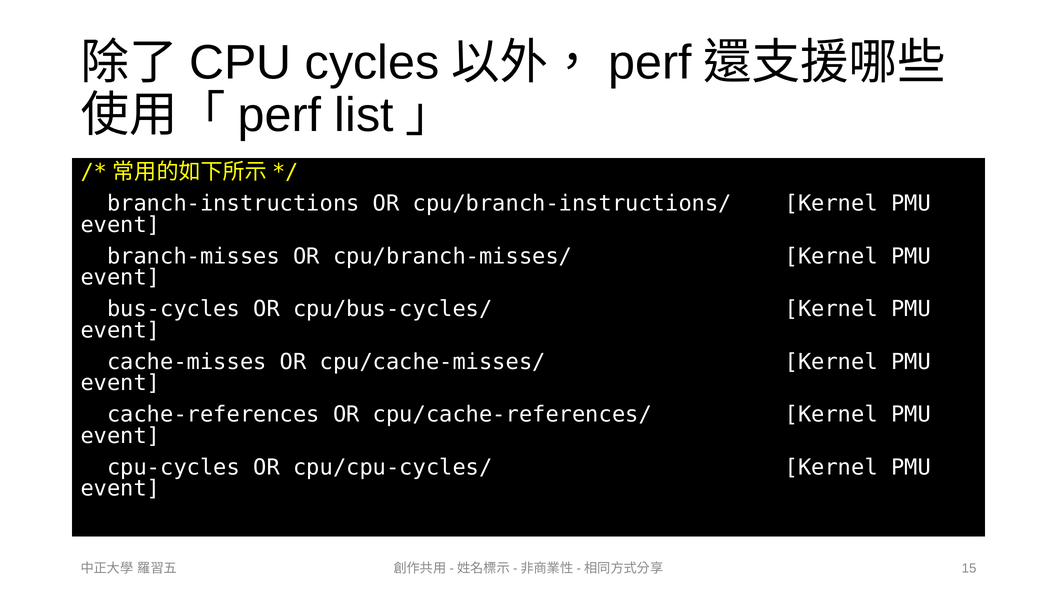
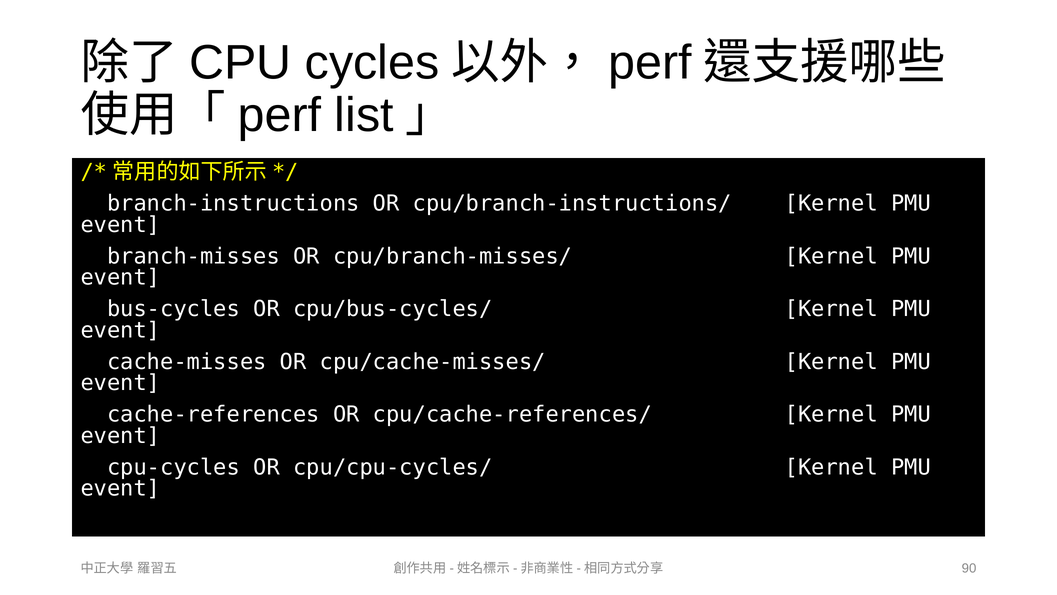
15: 15 -> 90
